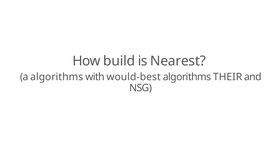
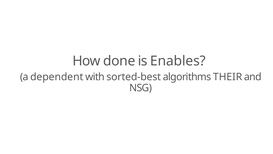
build: build -> done
Nearest: Nearest -> Enables
a algorithms: algorithms -> dependent
would-best: would-best -> sorted-best
